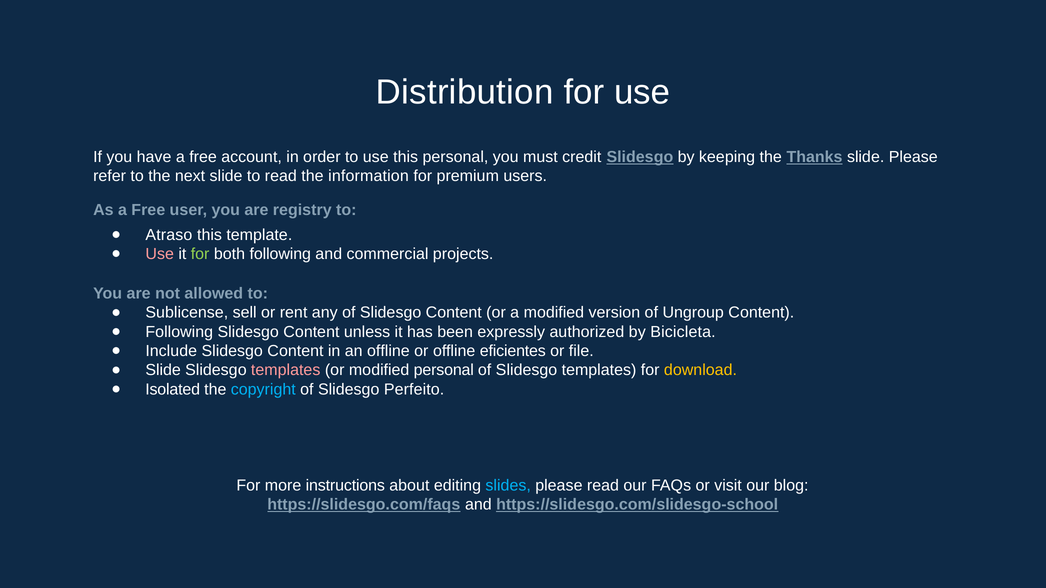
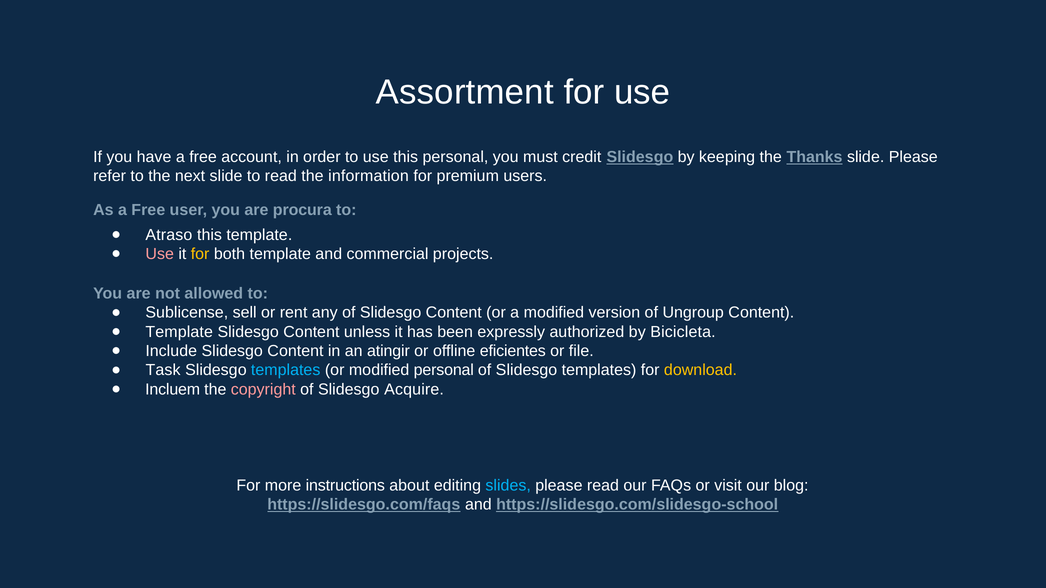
Distribution: Distribution -> Assortment
registry: registry -> procura
for at (200, 254) colour: light green -> yellow
both following: following -> template
Following at (179, 332): Following -> Template
an offline: offline -> atingir
Slide at (163, 370): Slide -> Task
templates at (286, 370) colour: pink -> light blue
Isolated: Isolated -> Incluem
copyright colour: light blue -> pink
Perfeito: Perfeito -> Acquire
